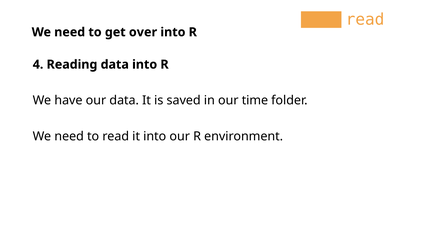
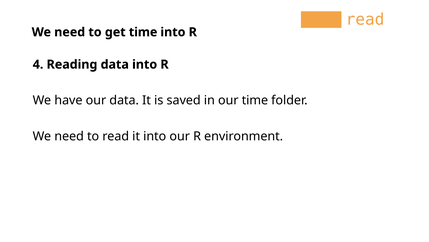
get over: over -> time
